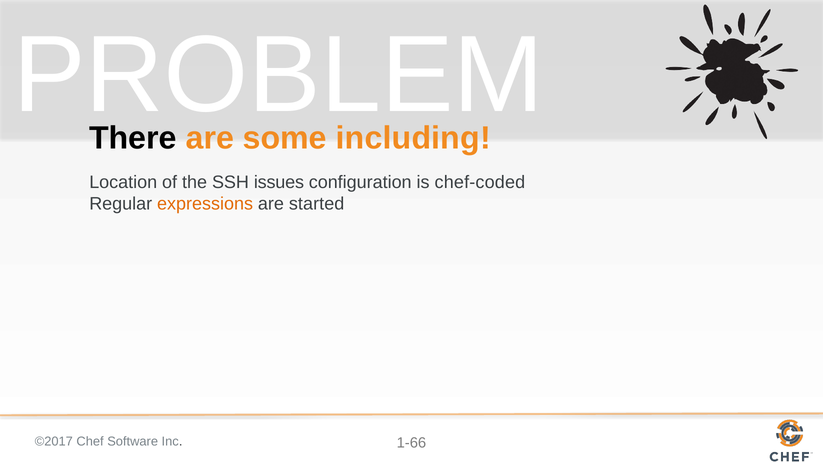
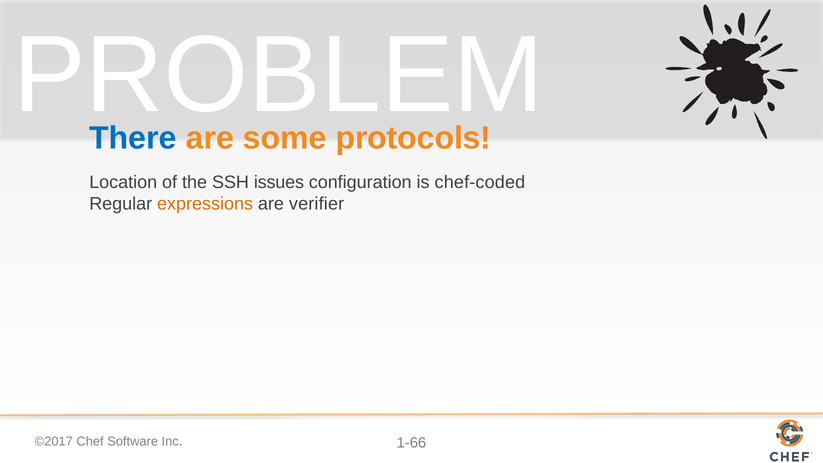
There colour: black -> blue
including: including -> protocols
started: started -> verifier
